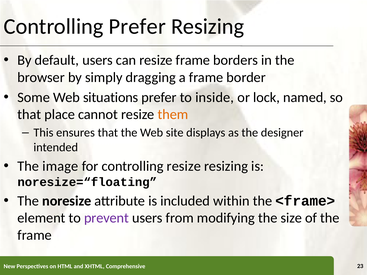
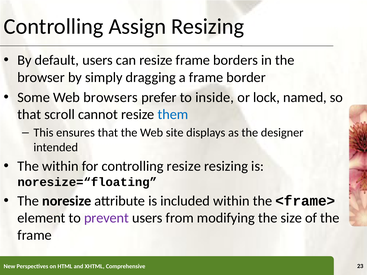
Controlling Prefer: Prefer -> Assign
situations: situations -> browsers
place: place -> scroll
them colour: orange -> blue
The image: image -> within
